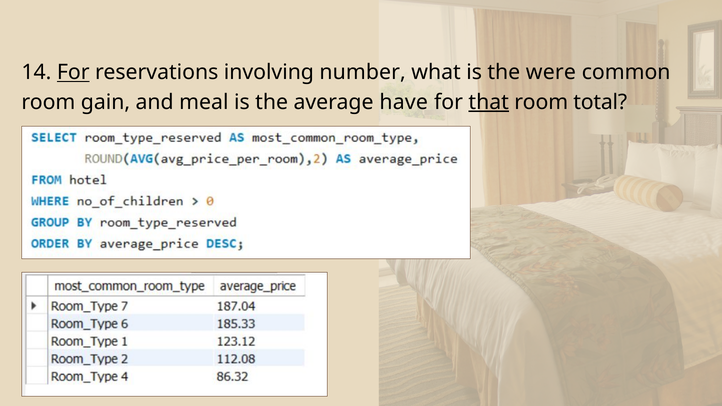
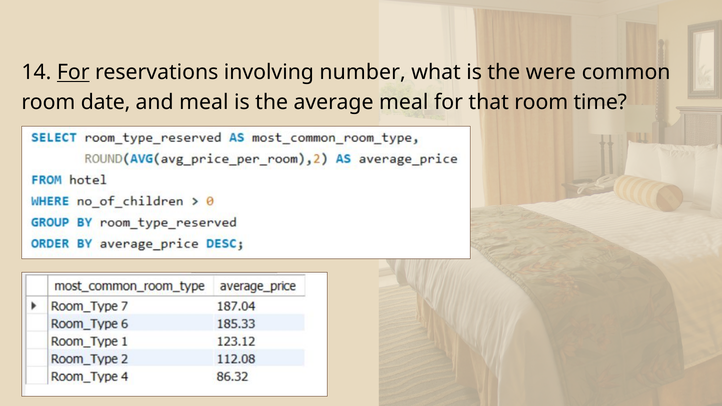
gain: gain -> date
average have: have -> meal
that underline: present -> none
total: total -> time
